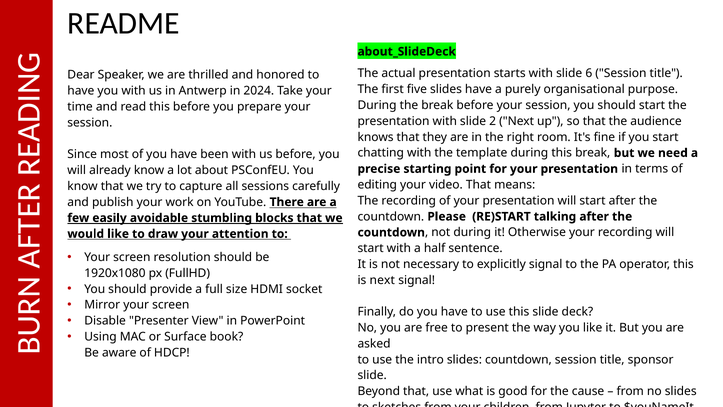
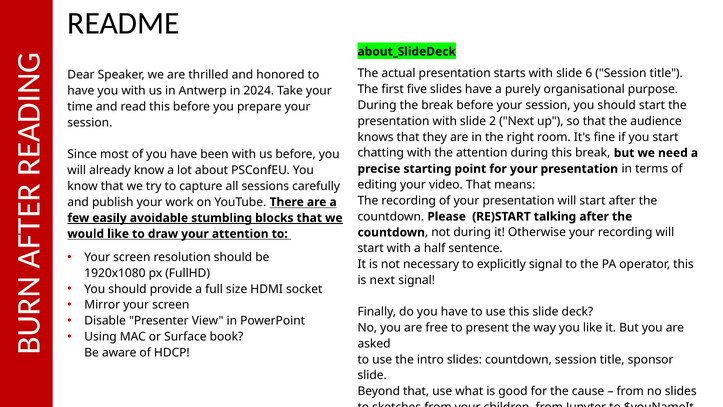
the template: template -> attention
